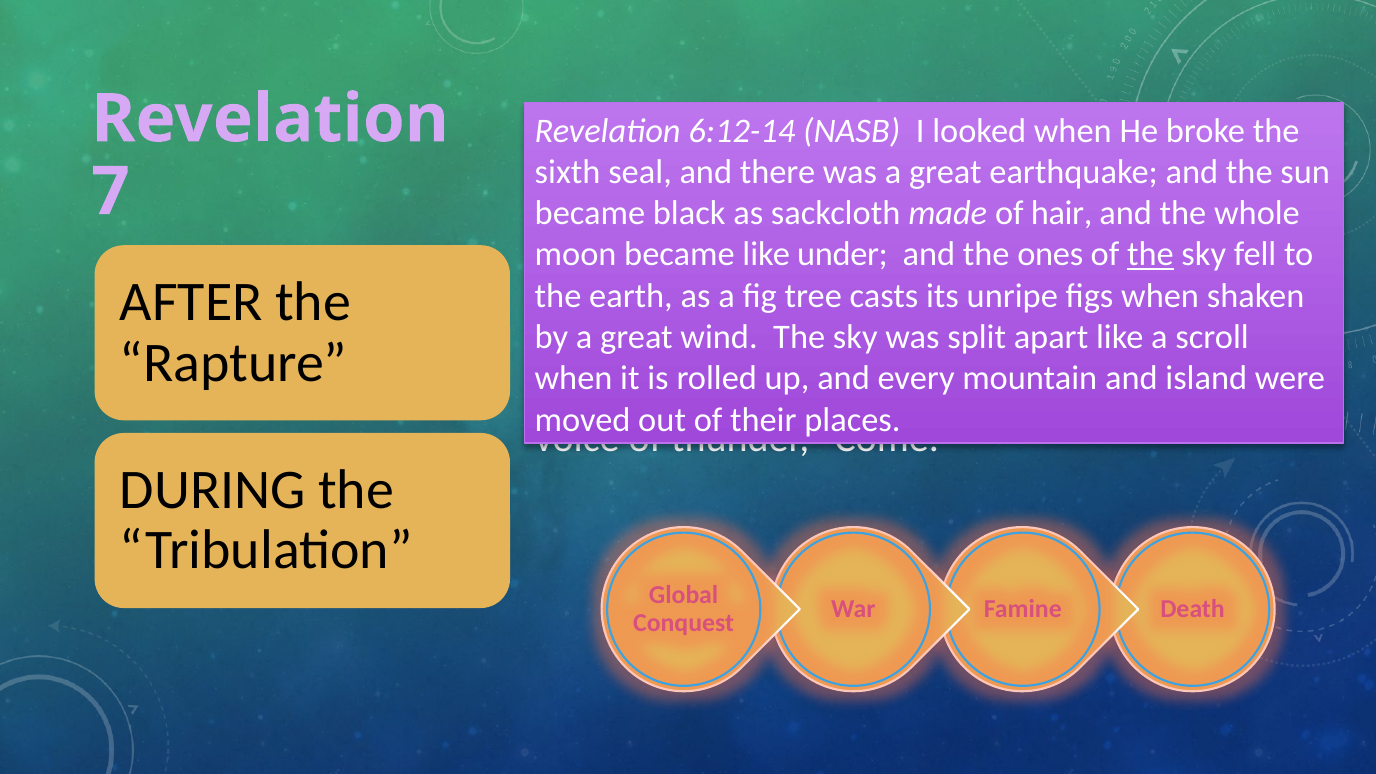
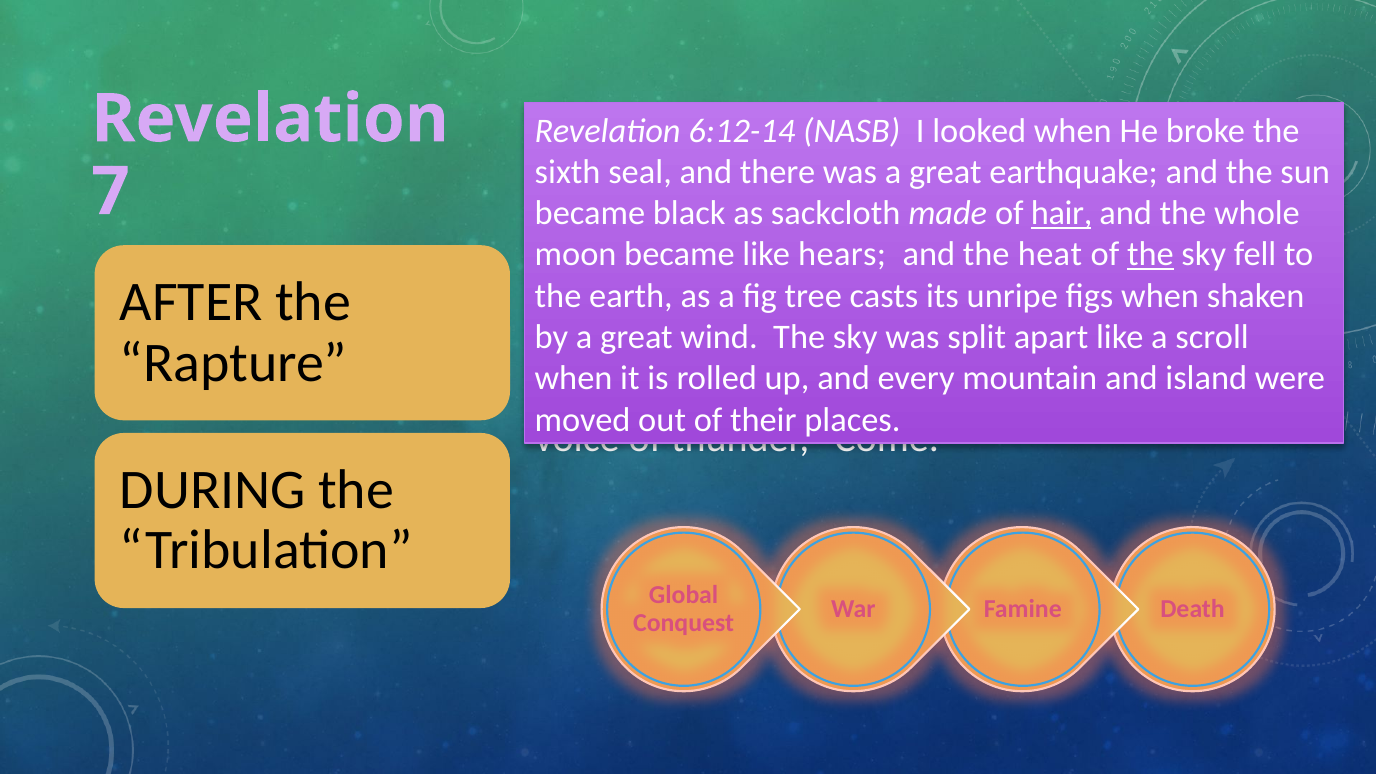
hair underline: none -> present
under: under -> hears
ones: ones -> heat
